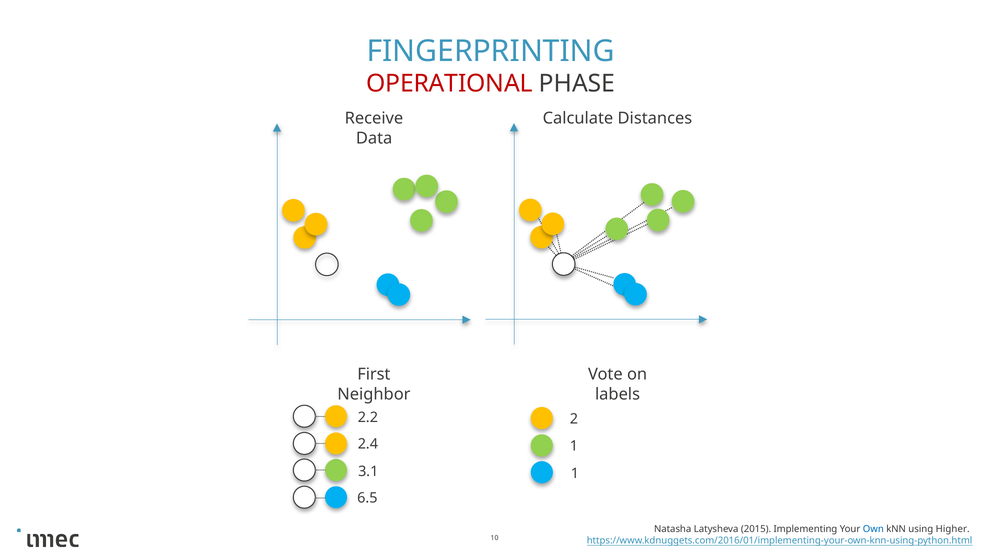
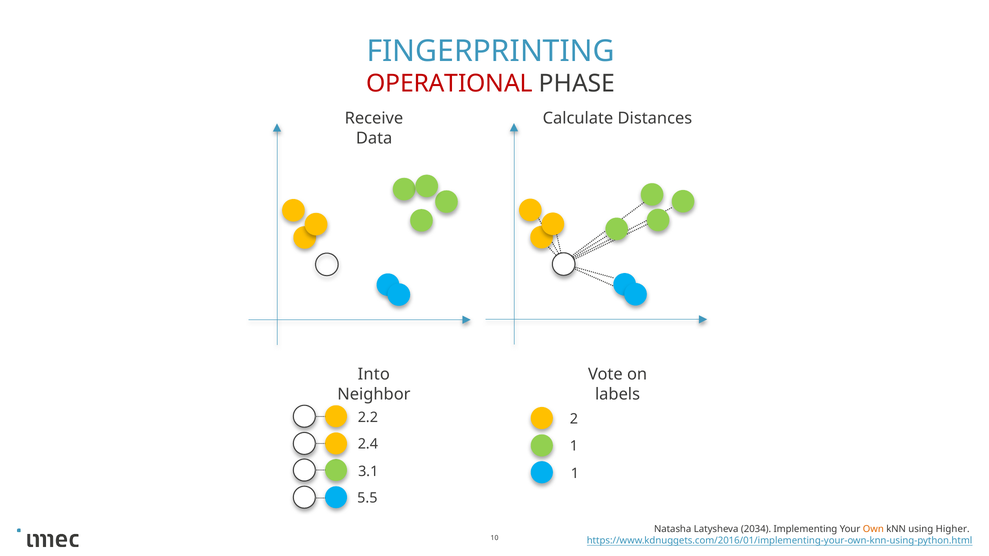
First: First -> Into
6.5: 6.5 -> 5.5
2015: 2015 -> 2034
Own colour: blue -> orange
